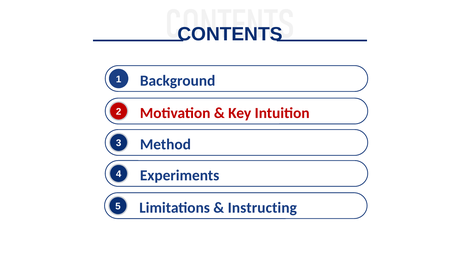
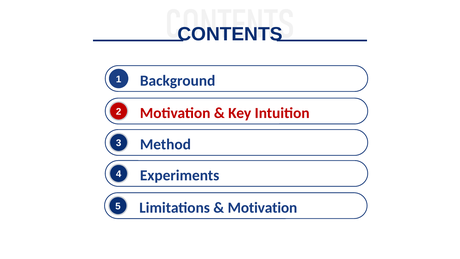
Instructing at (262, 208): Instructing -> Motivation
